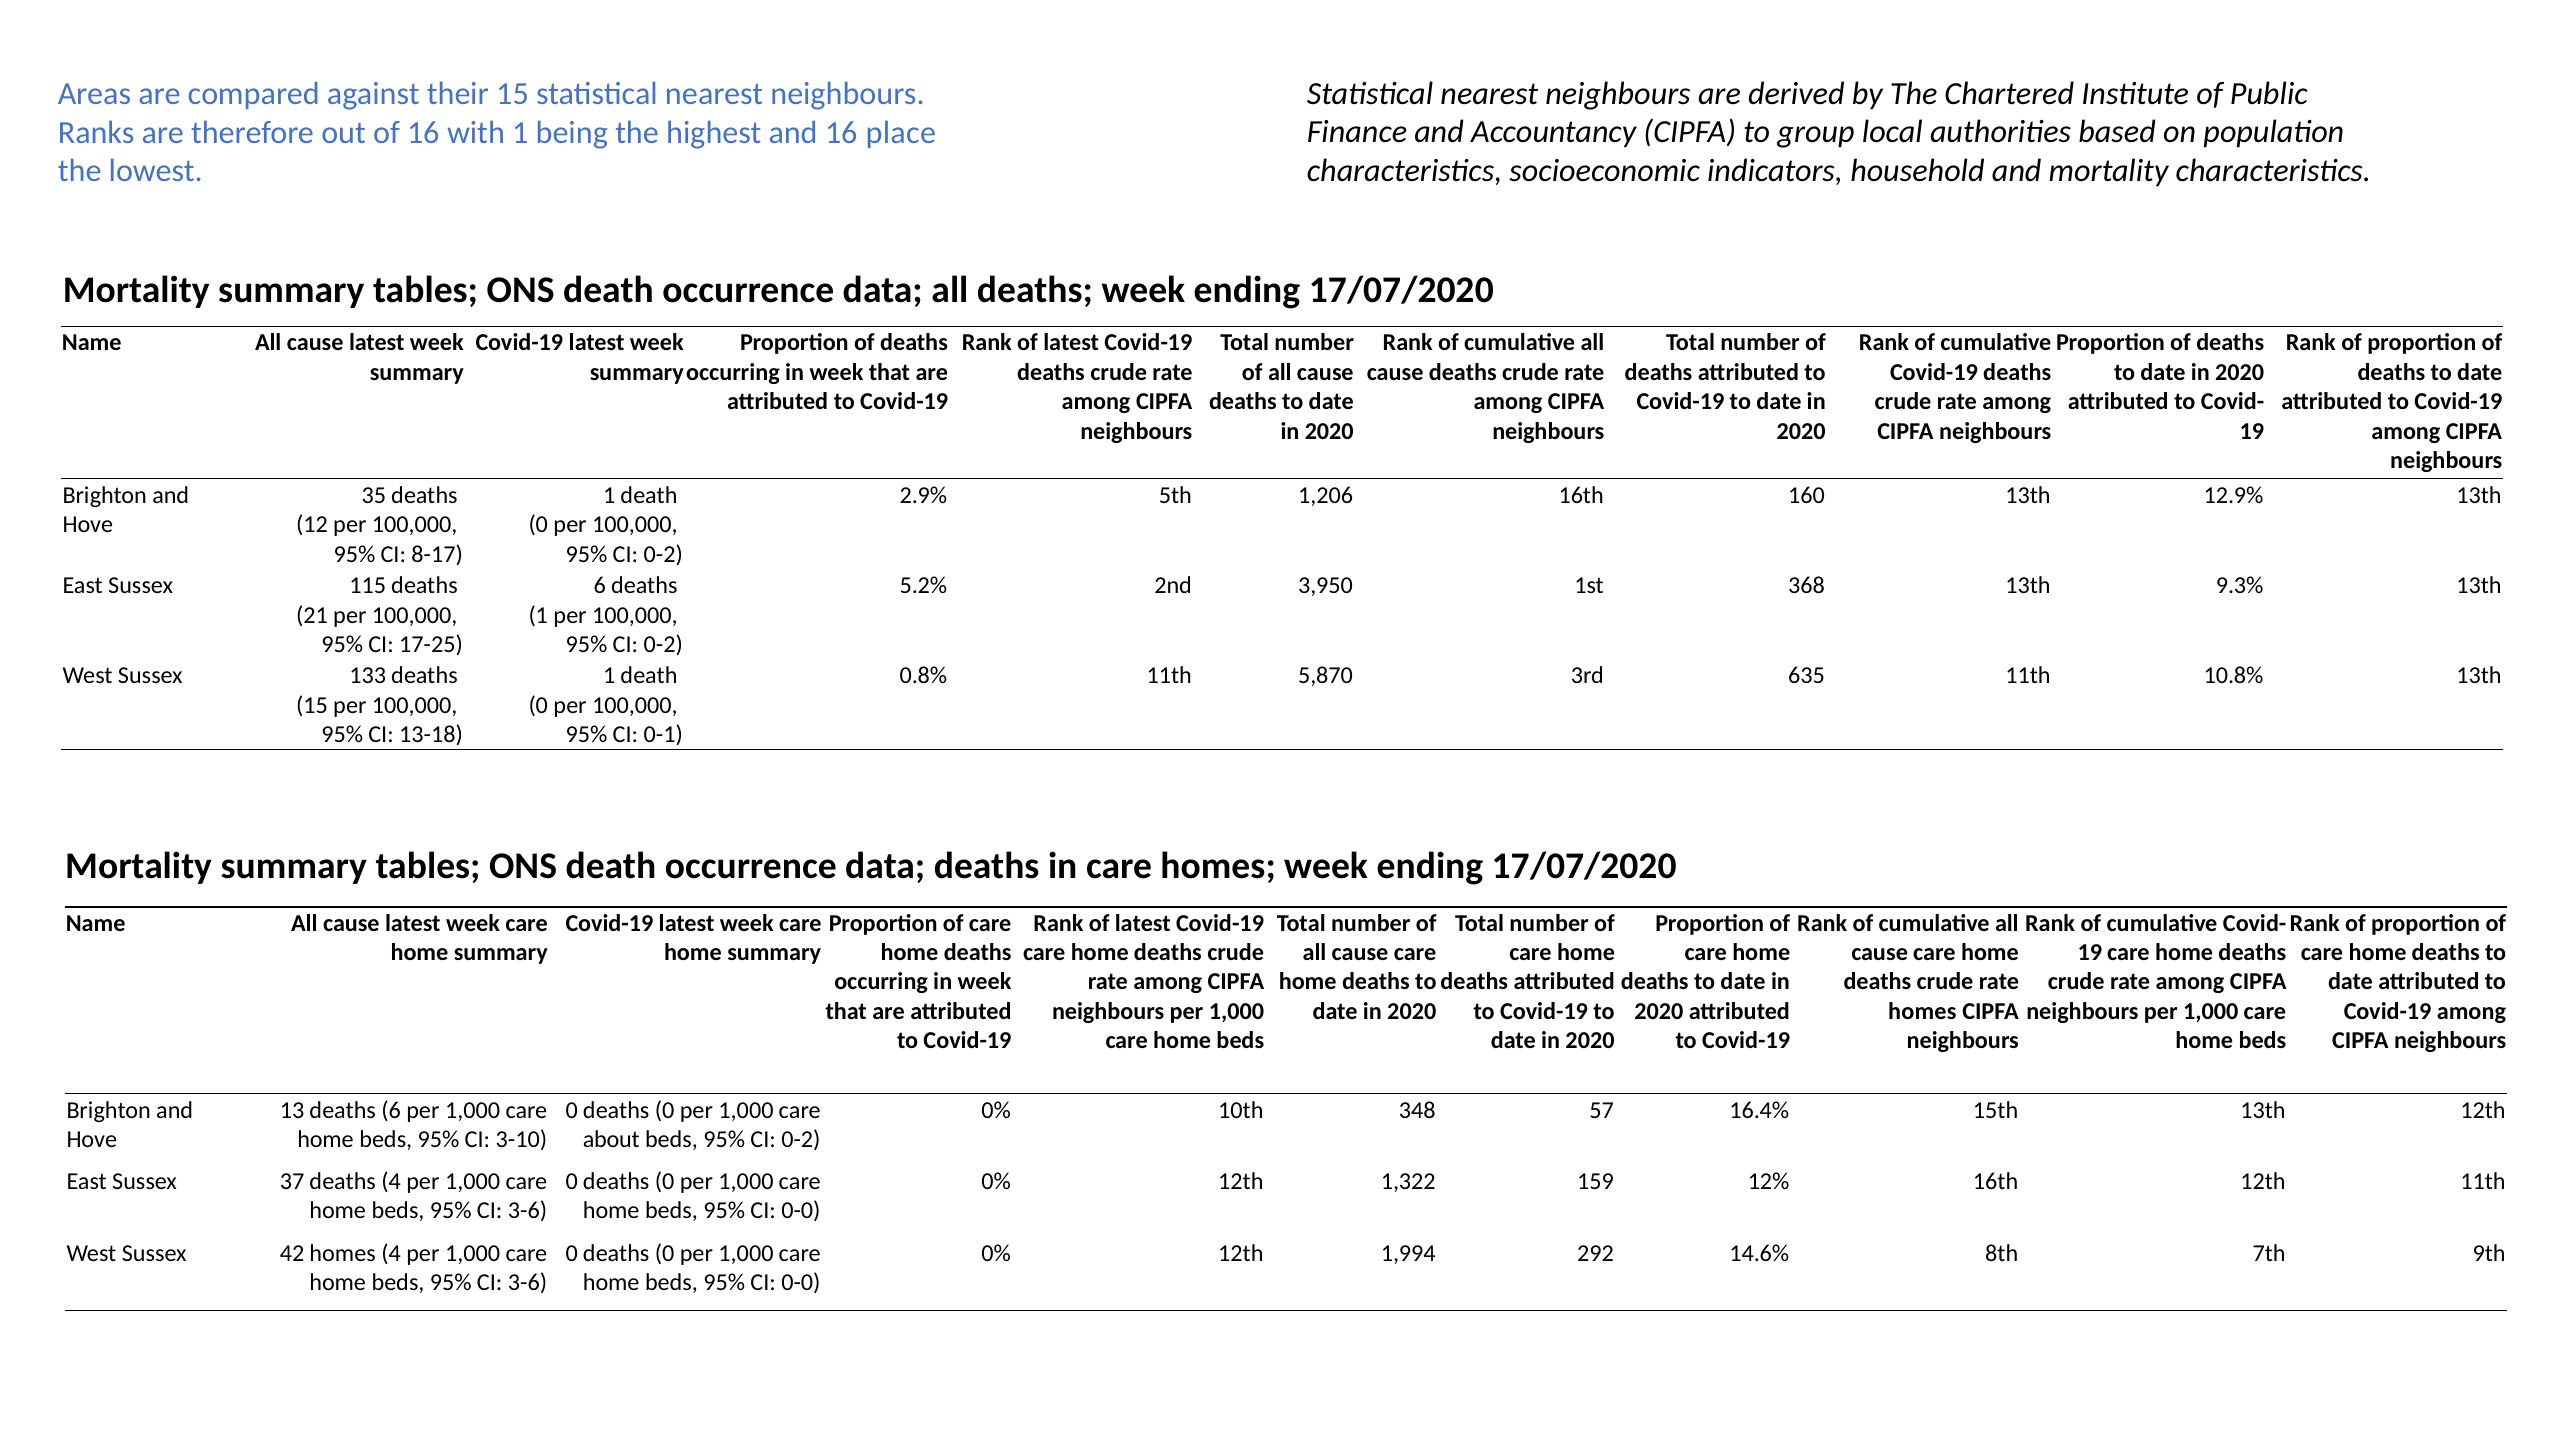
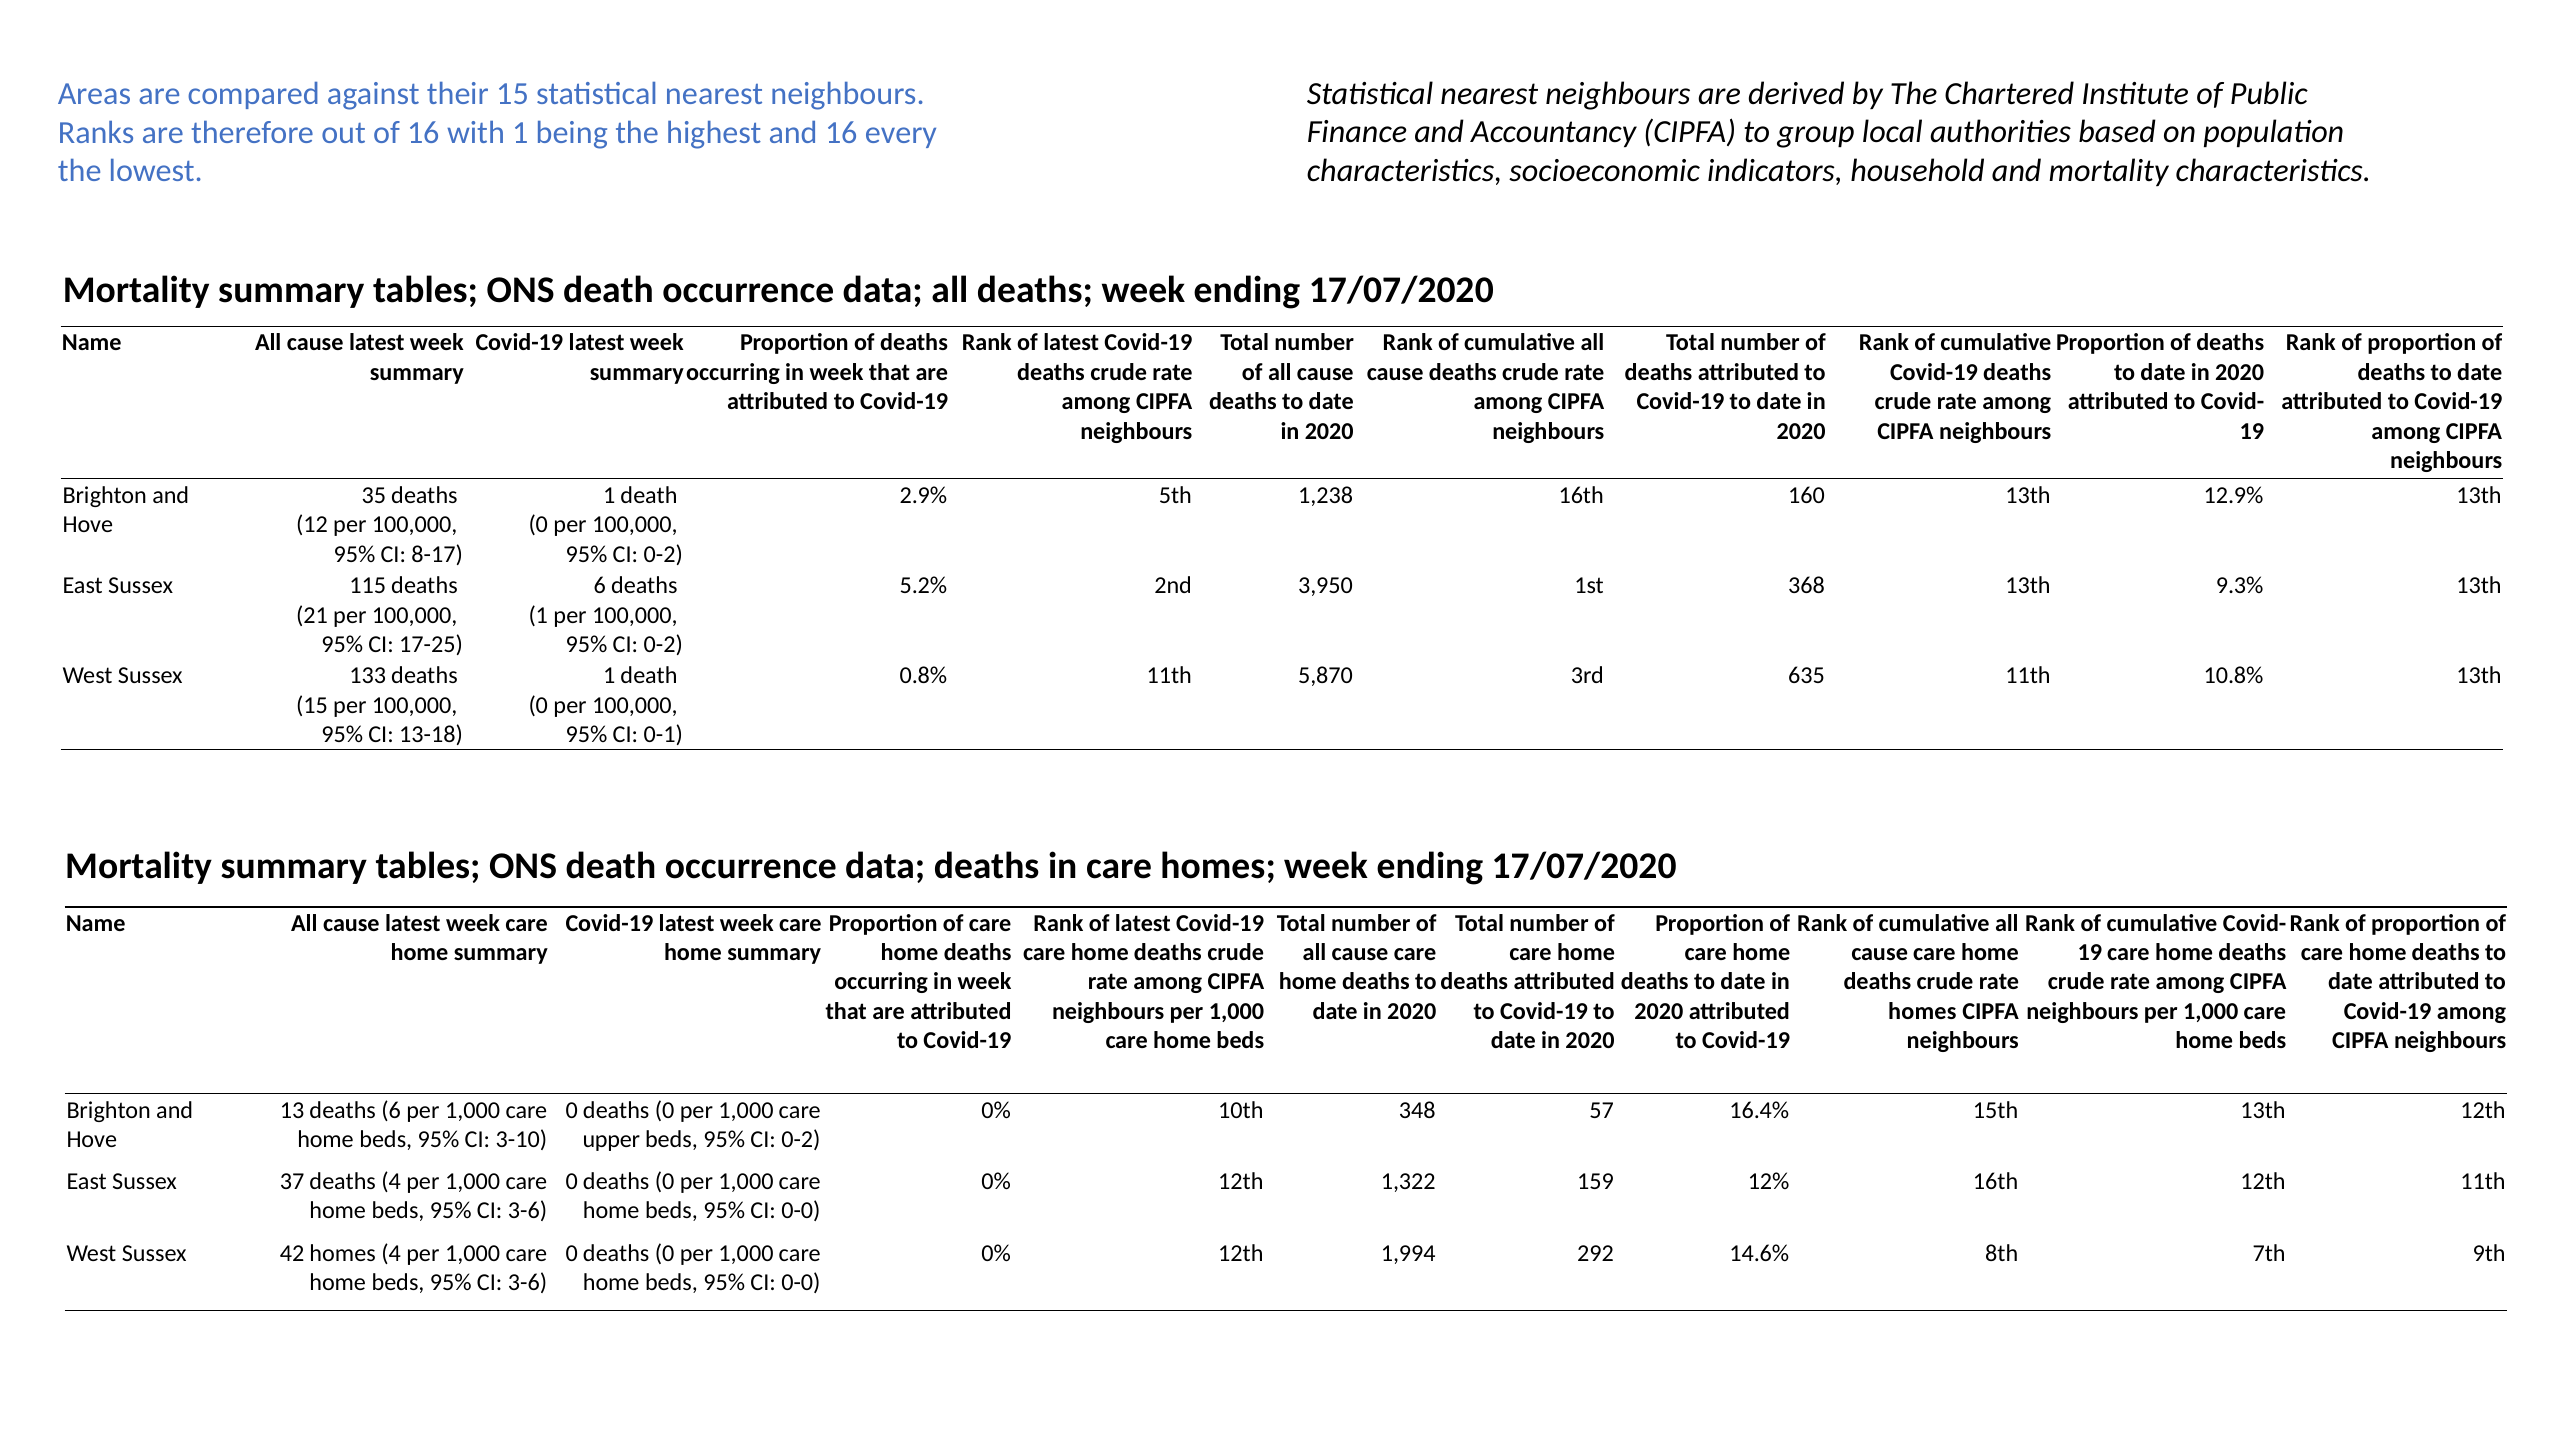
place: place -> every
1,206: 1,206 -> 1,238
about: about -> upper
